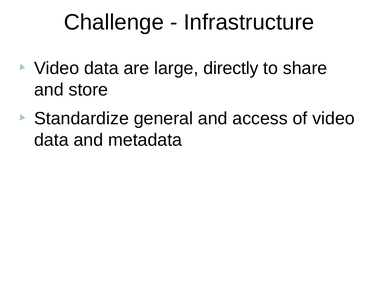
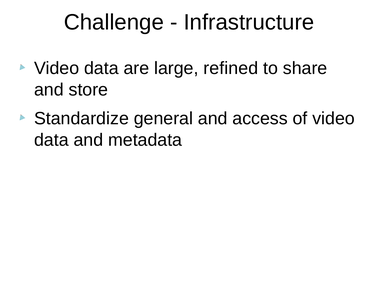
directly: directly -> refined
